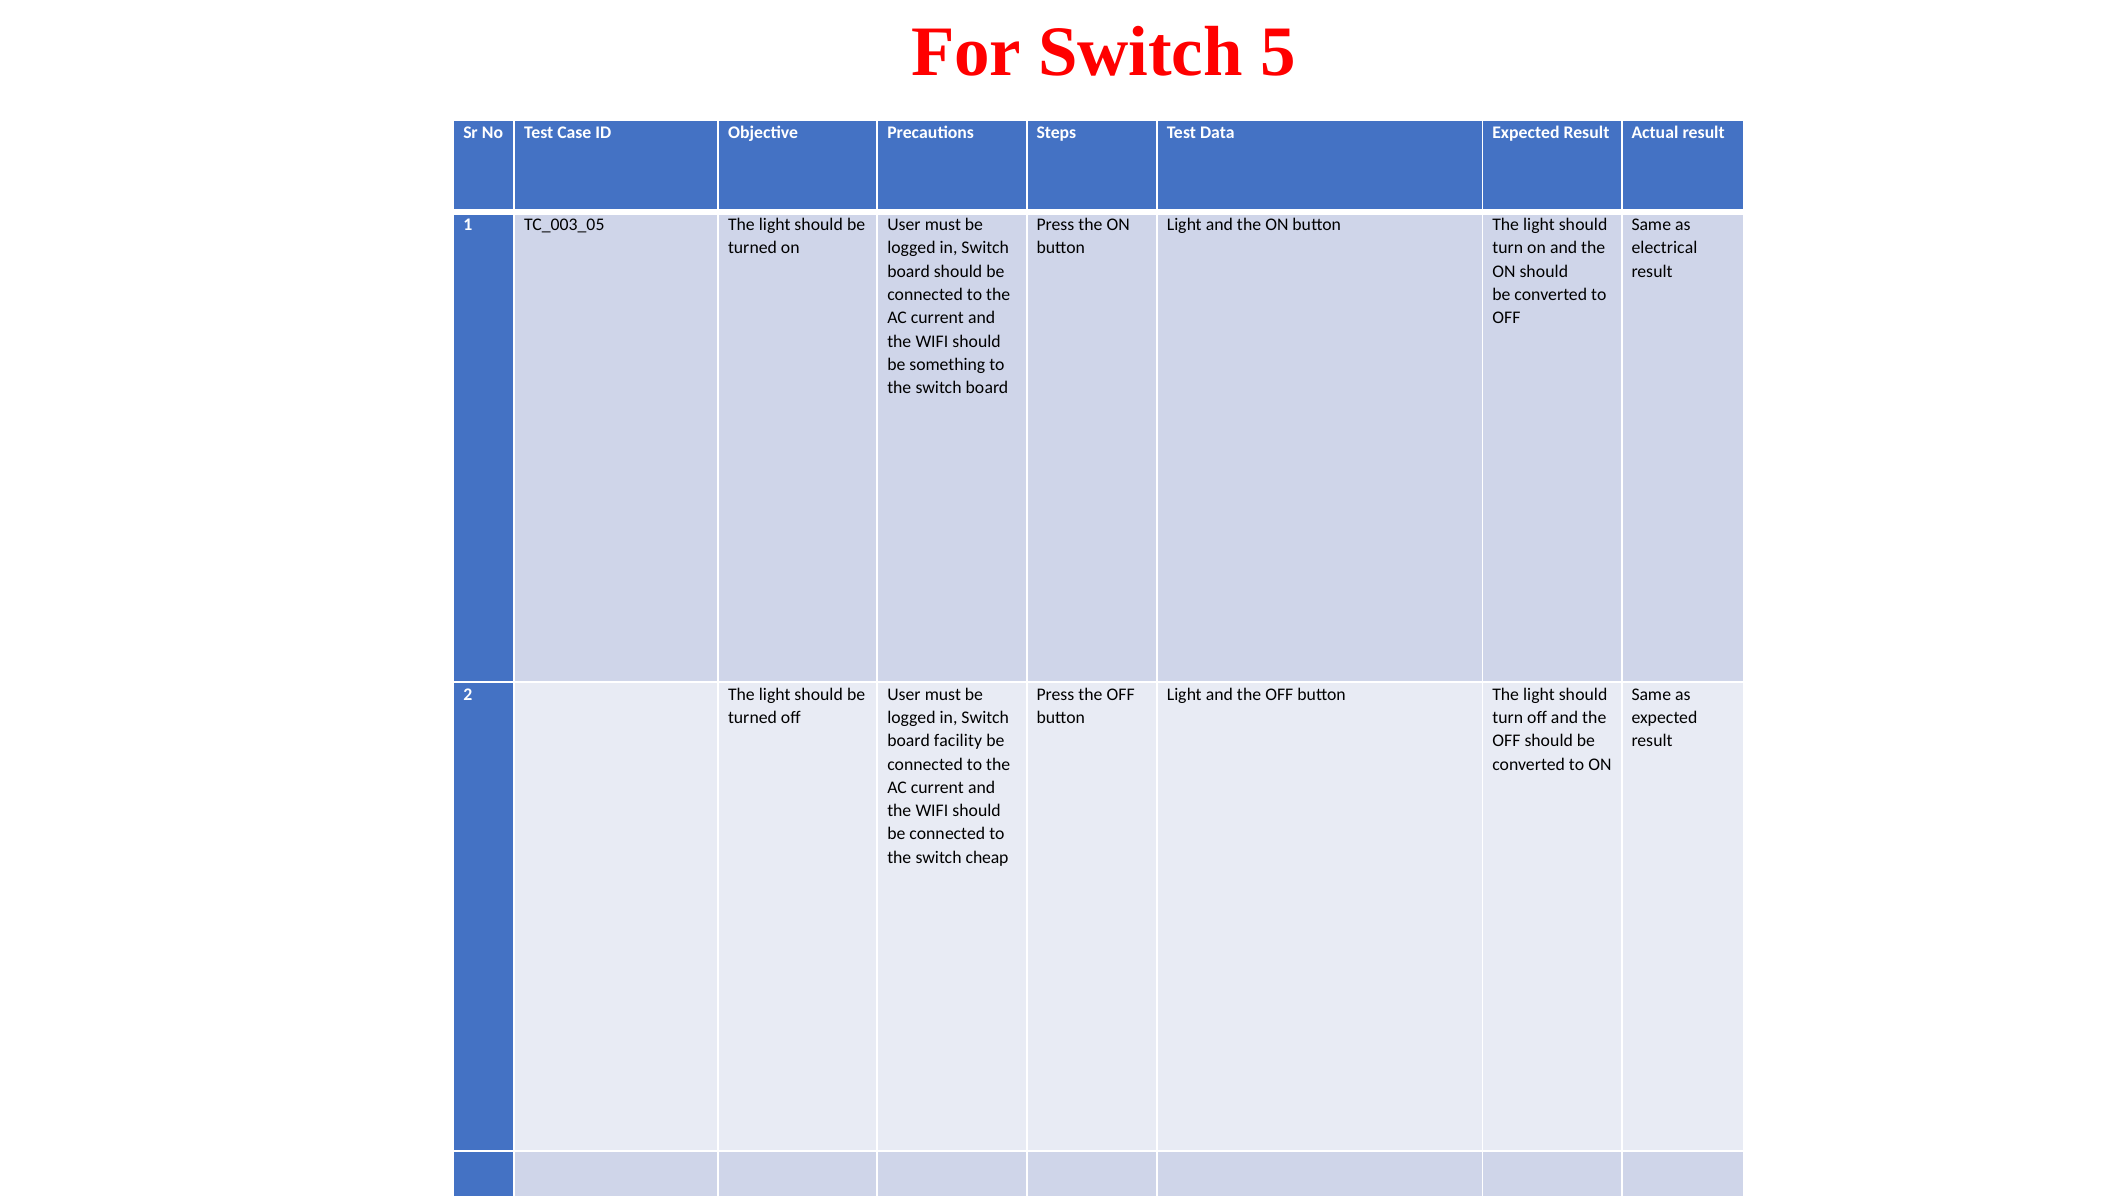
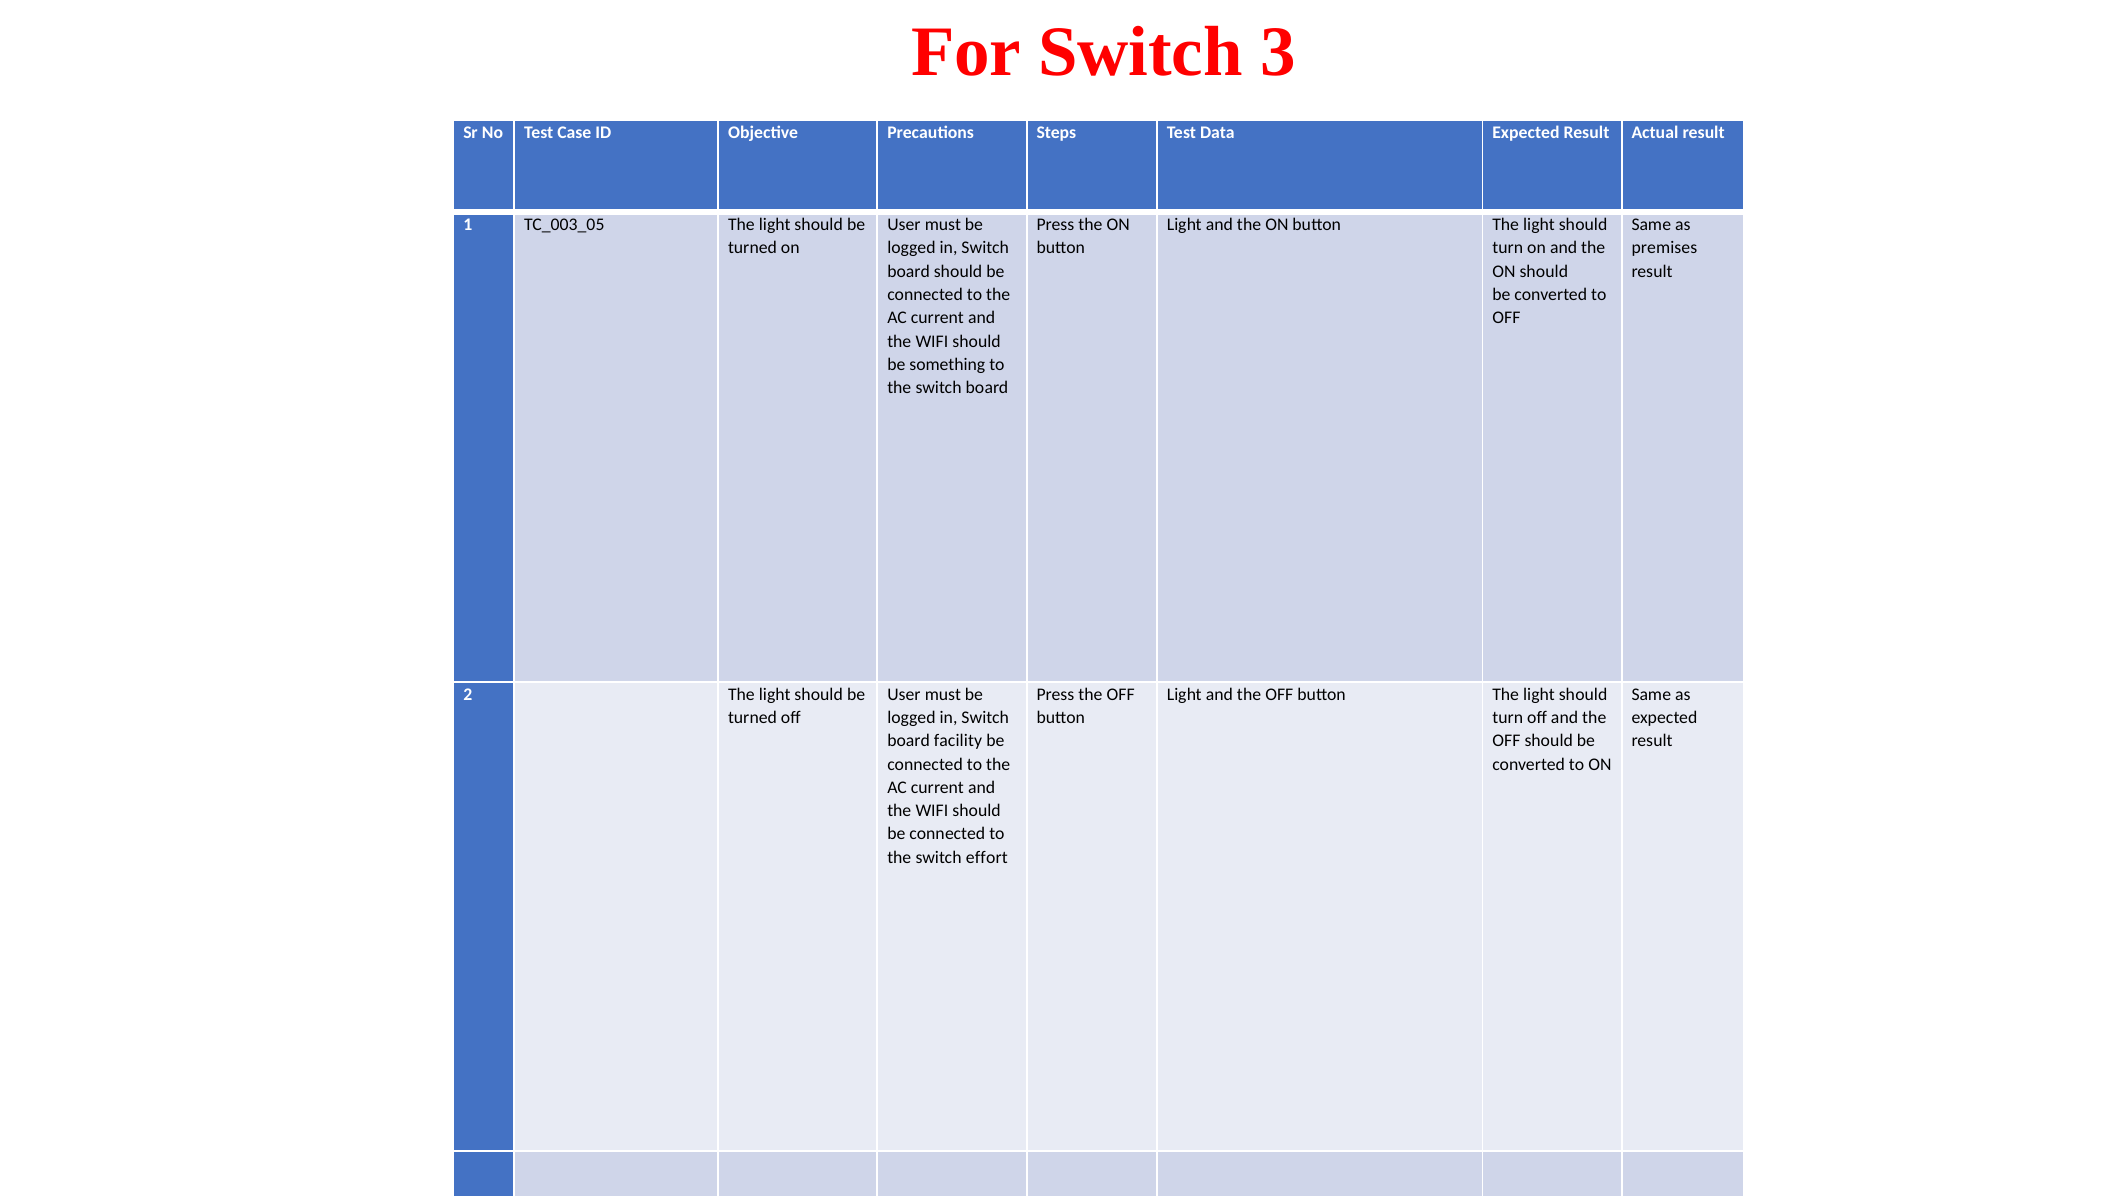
5: 5 -> 3
electrical: electrical -> premises
cheap: cheap -> effort
